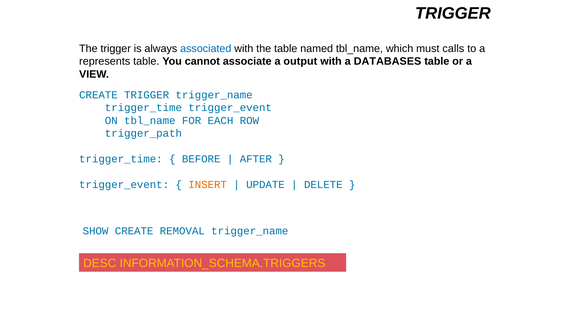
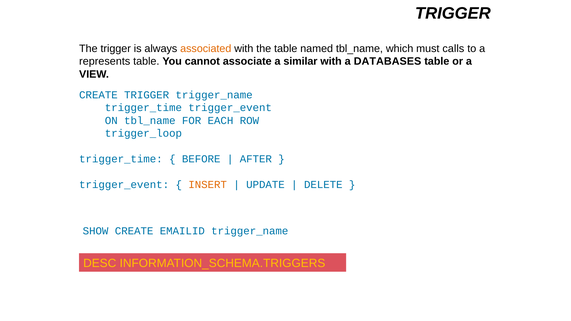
associated colour: blue -> orange
output: output -> similar
trigger_path: trigger_path -> trigger_loop
REMOVAL: REMOVAL -> EMAILID
